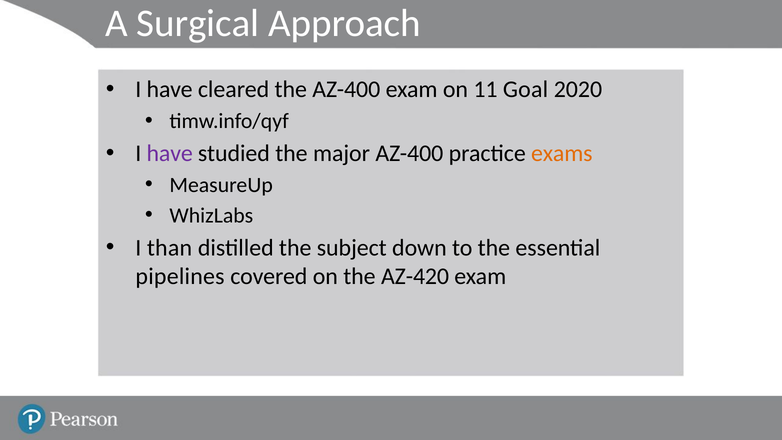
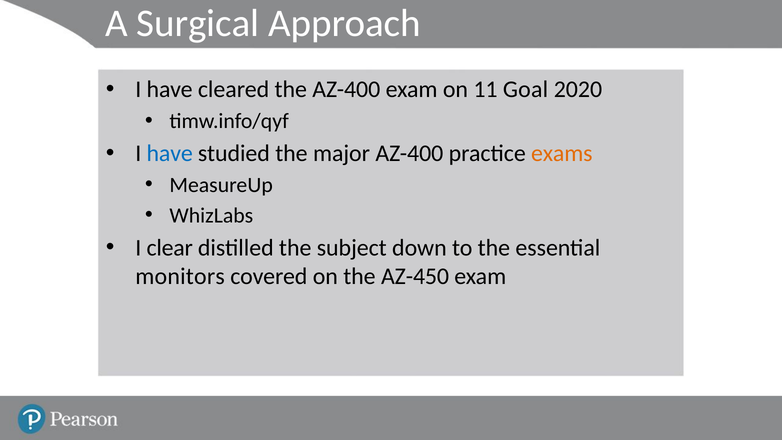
have at (170, 153) colour: purple -> blue
than: than -> clear
pipelines: pipelines -> monitors
AZ-420: AZ-420 -> AZ-450
